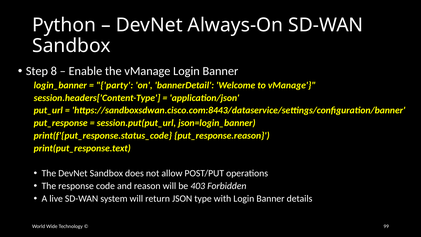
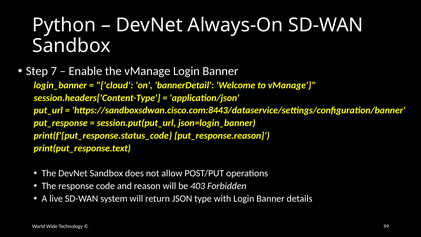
8: 8 -> 7
party: party -> cloud
